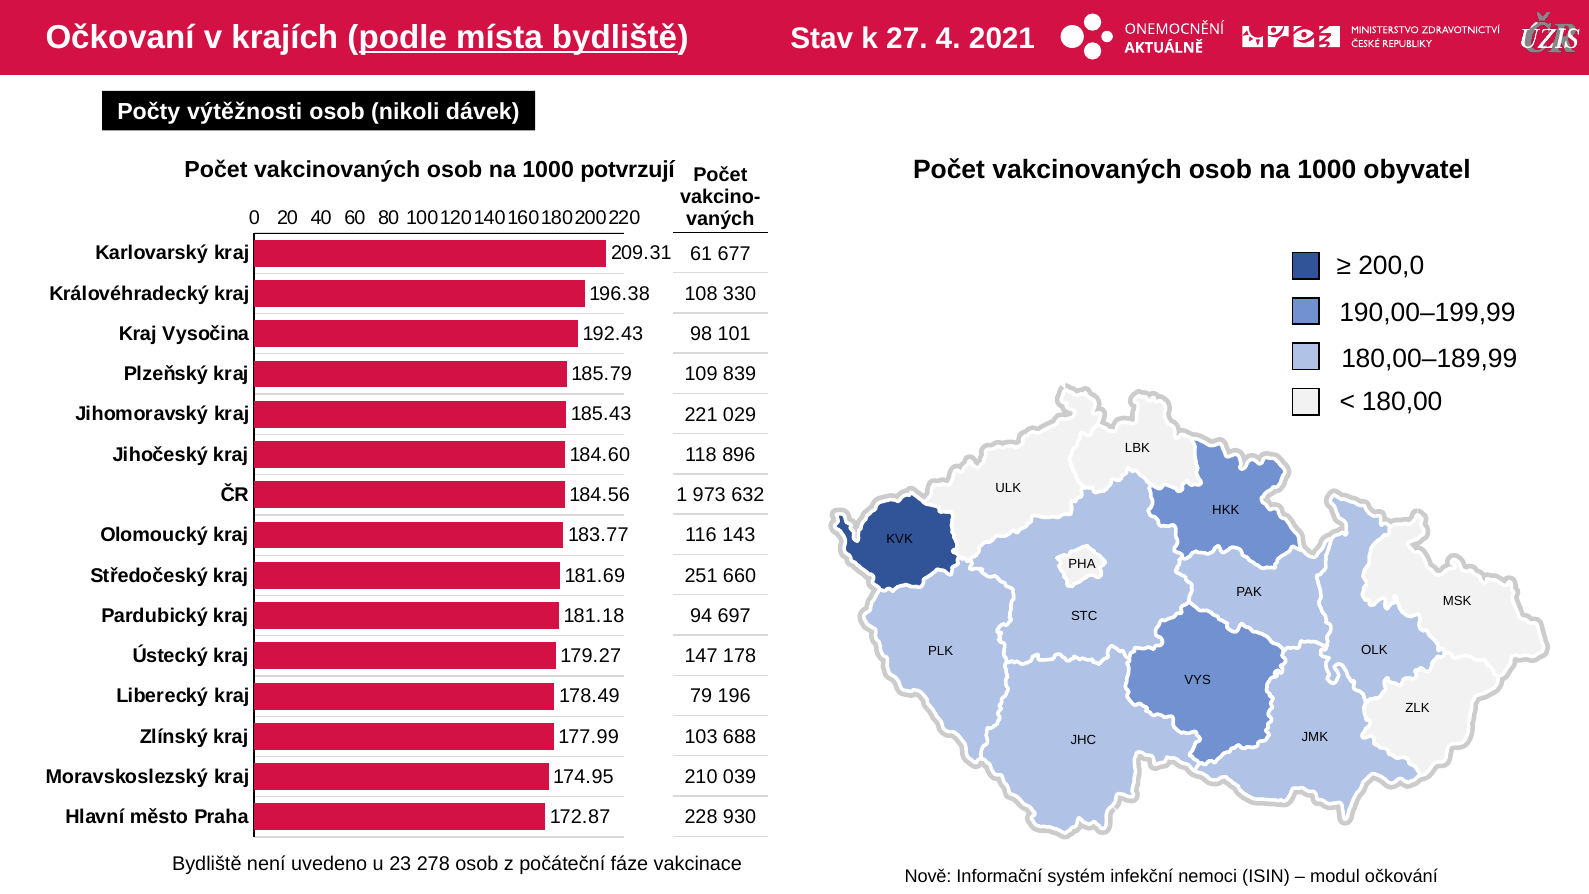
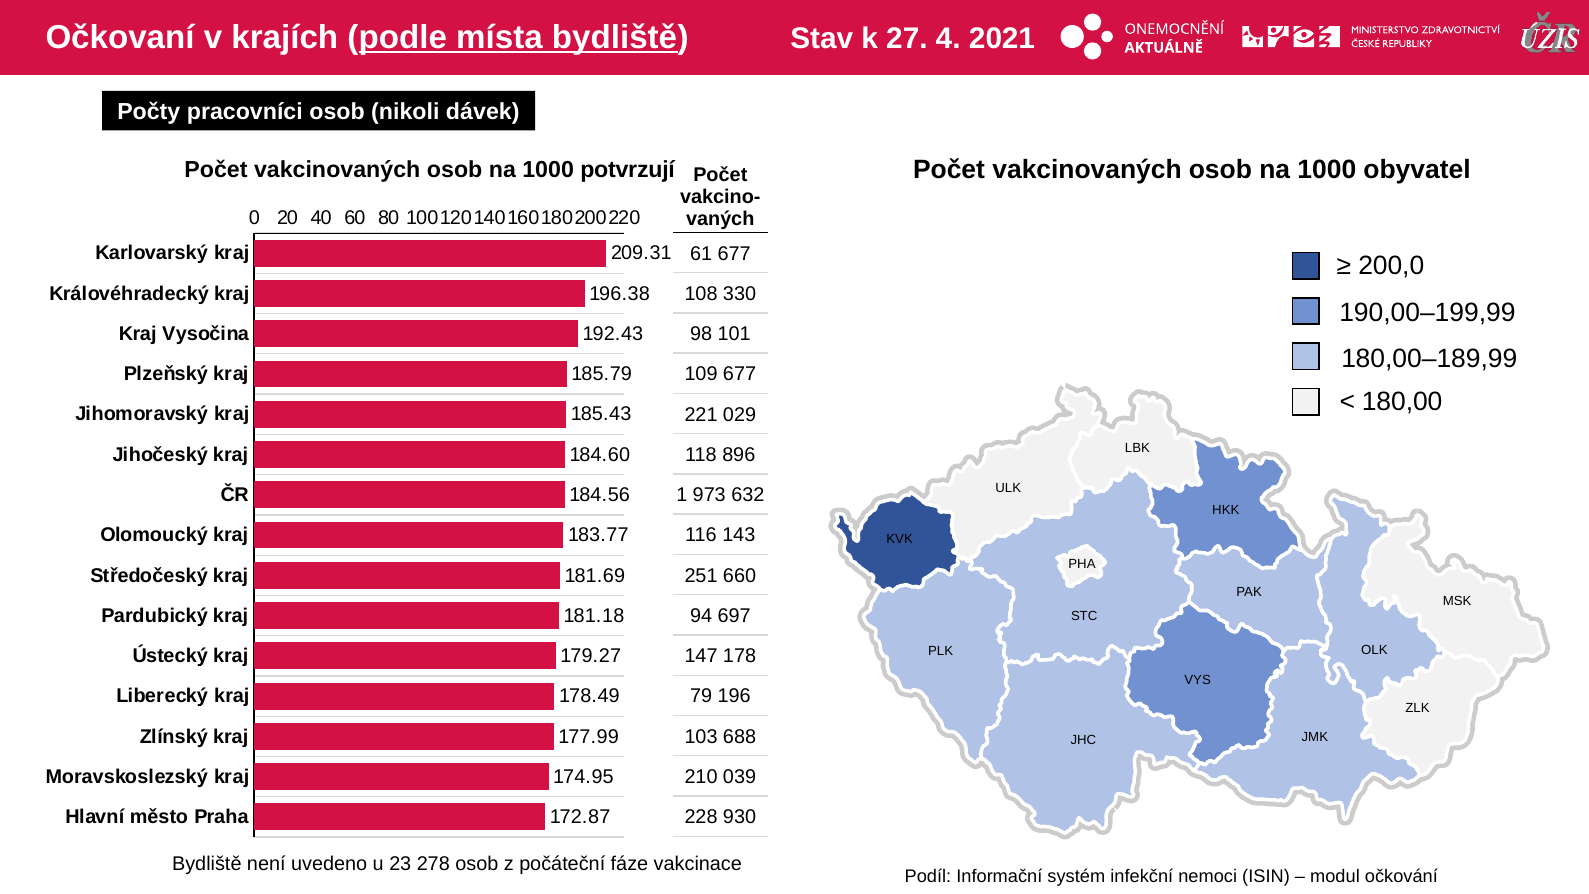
výtěžnosti: výtěžnosti -> pracovníci
109 839: 839 -> 677
Nově: Nově -> Podíl
